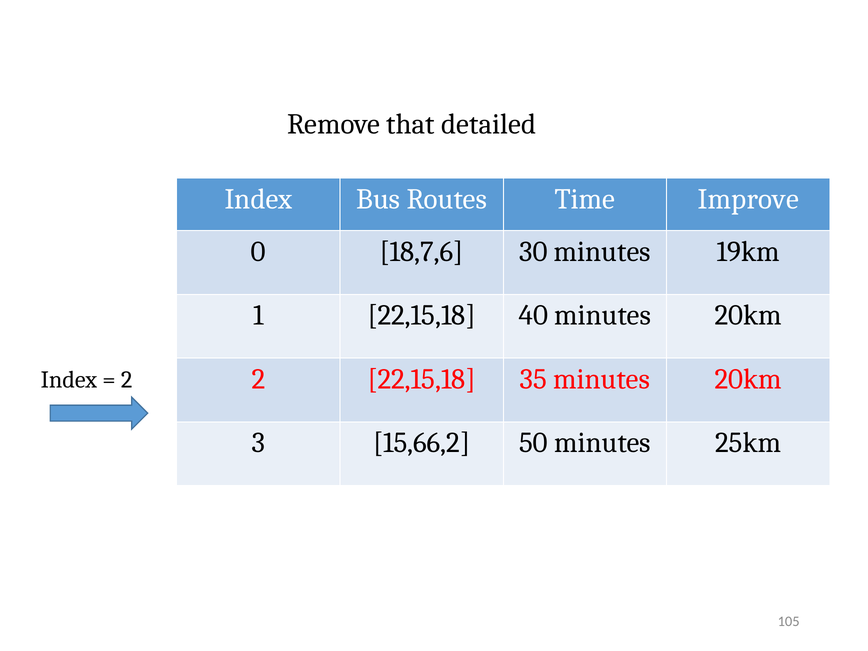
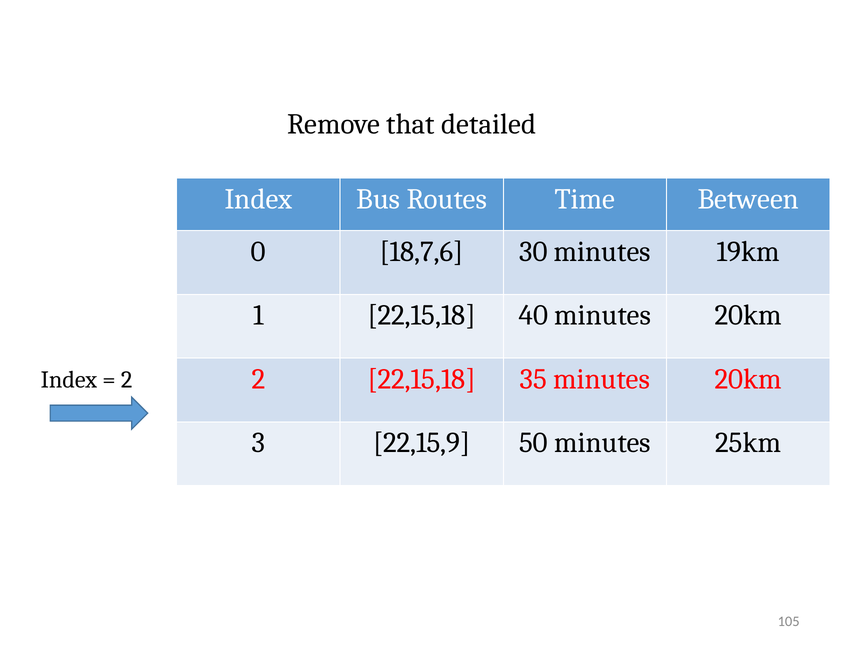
Improve: Improve -> Between
15,66,2: 15,66,2 -> 22,15,9
